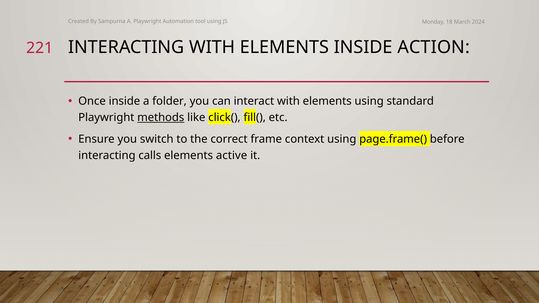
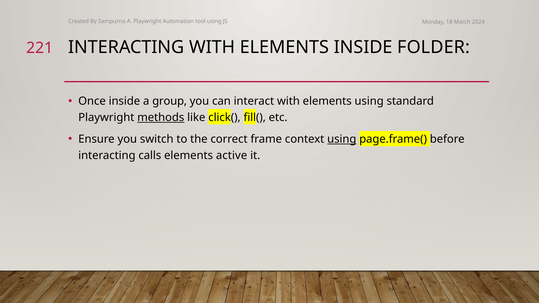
ACTION: ACTION -> FOLDER
folder: folder -> group
using at (342, 139) underline: none -> present
